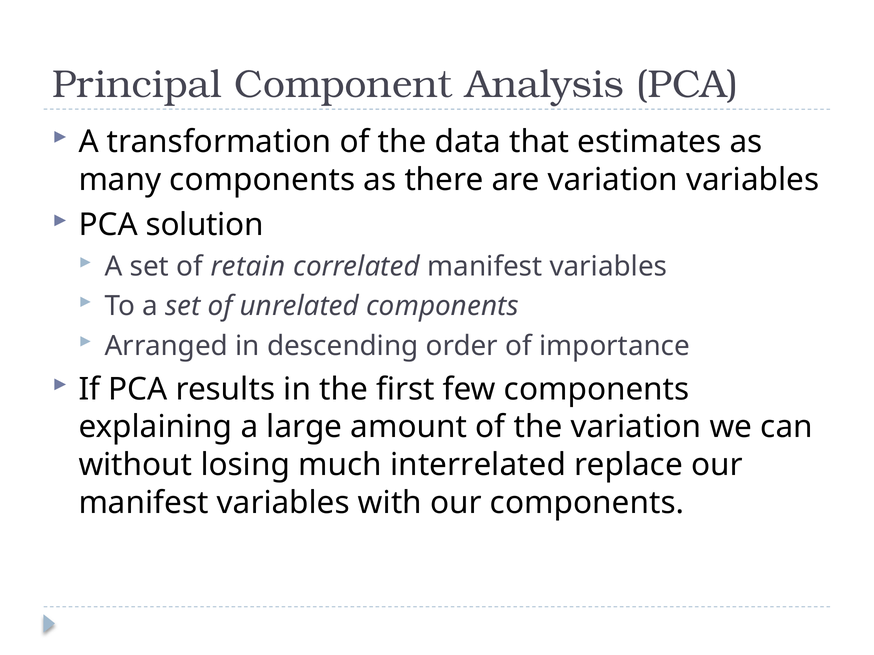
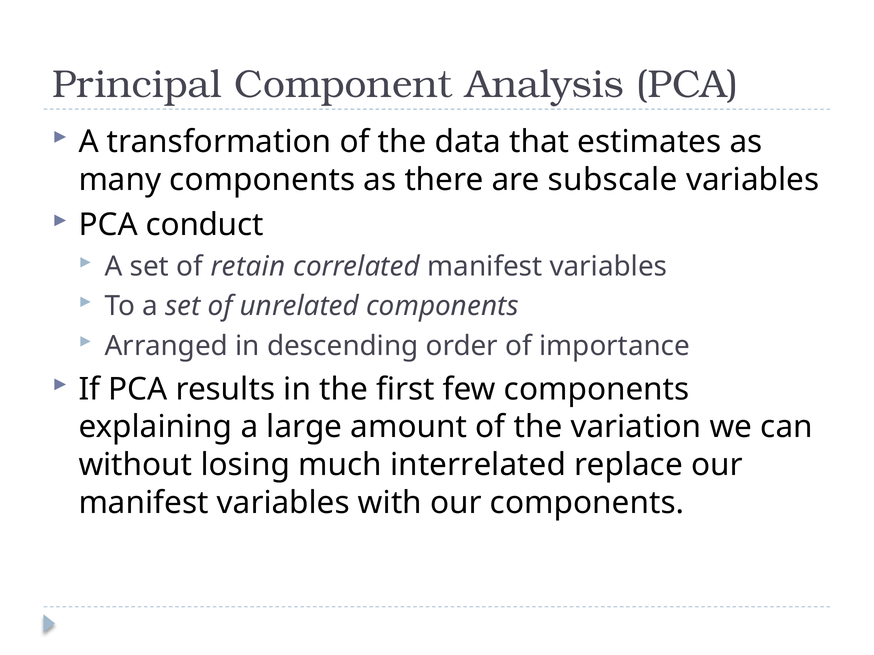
are variation: variation -> subscale
solution: solution -> conduct
